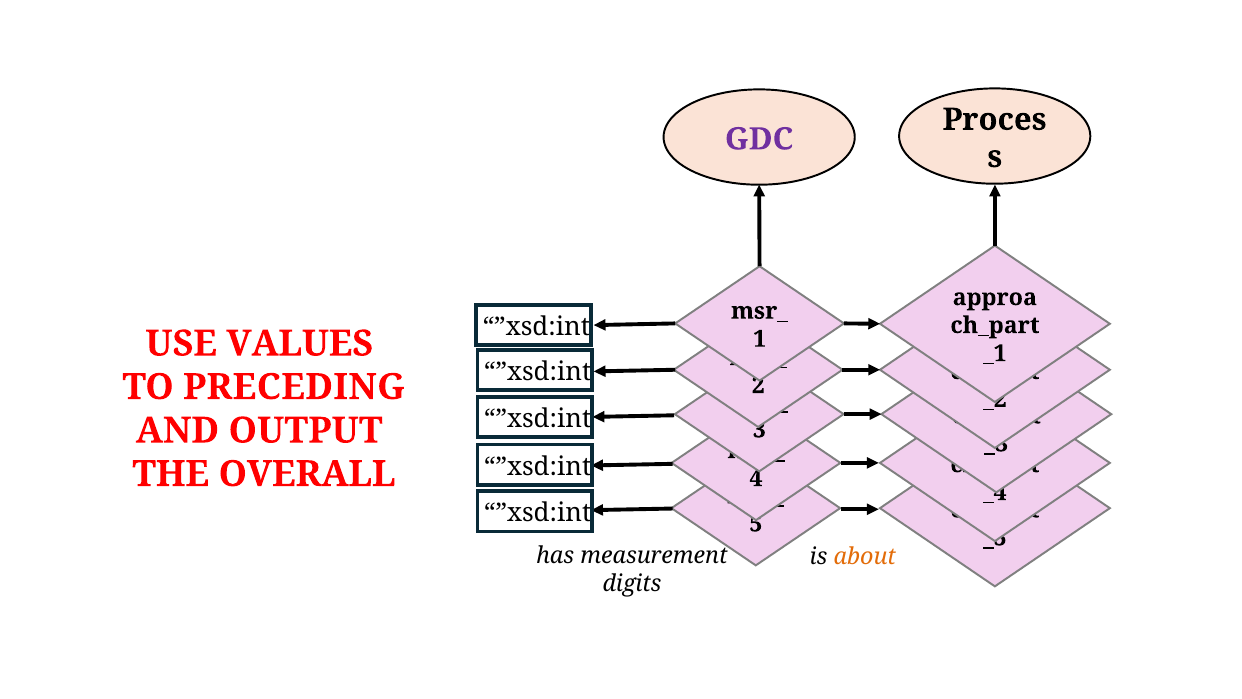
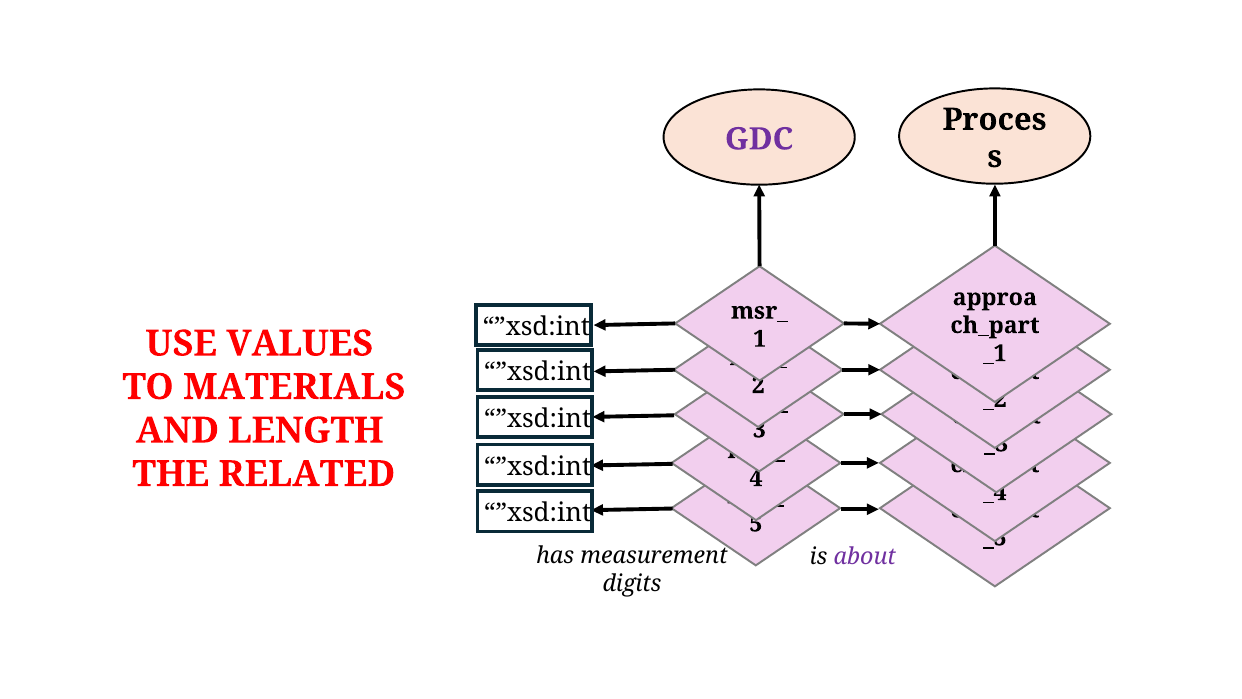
PRECEDING: PRECEDING -> MATERIALS
OUTPUT: OUTPUT -> LENGTH
OVERALL: OVERALL -> RELATED
about colour: orange -> purple
